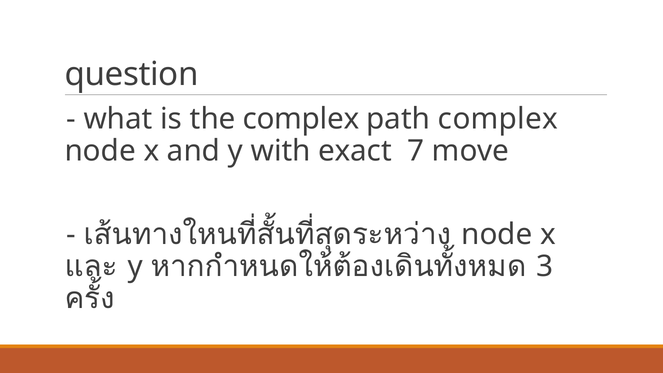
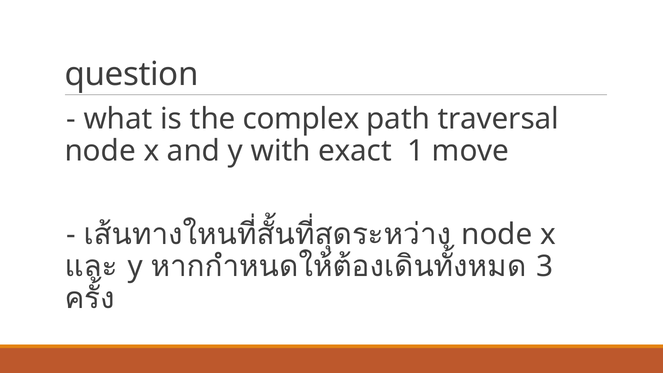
path complex: complex -> traversal
7: 7 -> 1
